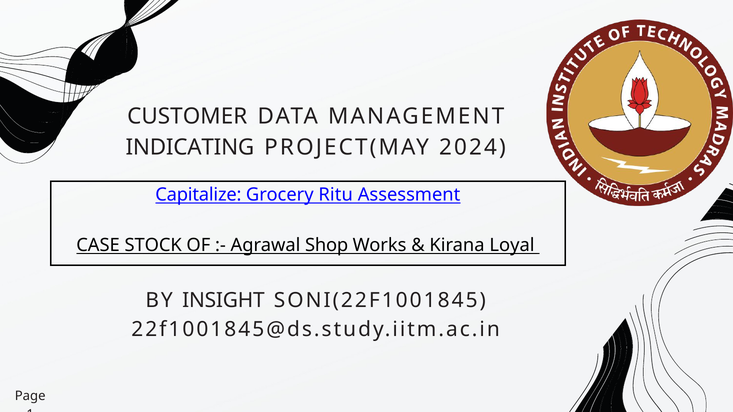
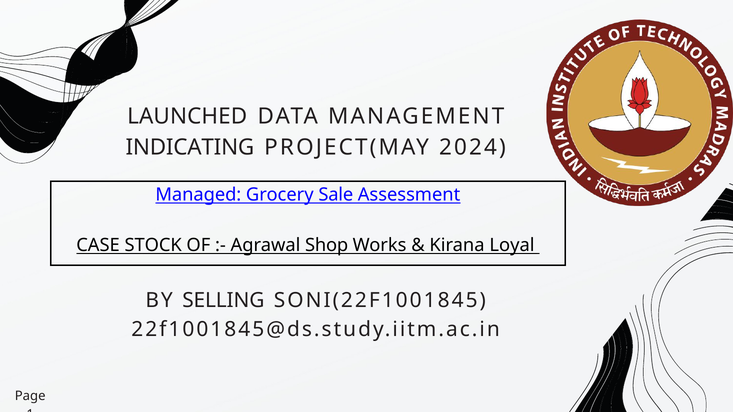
CUSTOMER: CUSTOMER -> LAUNCHED
Capitalize: Capitalize -> Managed
Ritu: Ritu -> Sale
INSIGHT: INSIGHT -> SELLING
